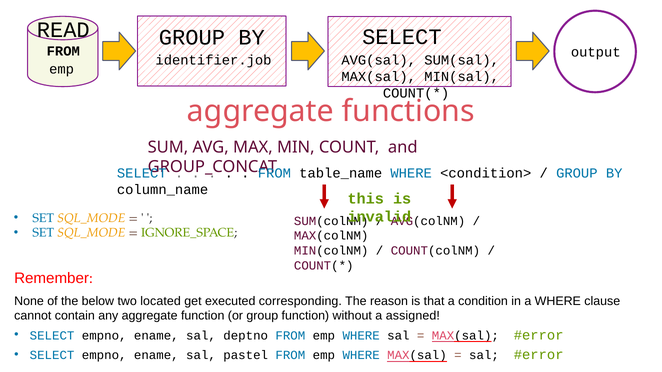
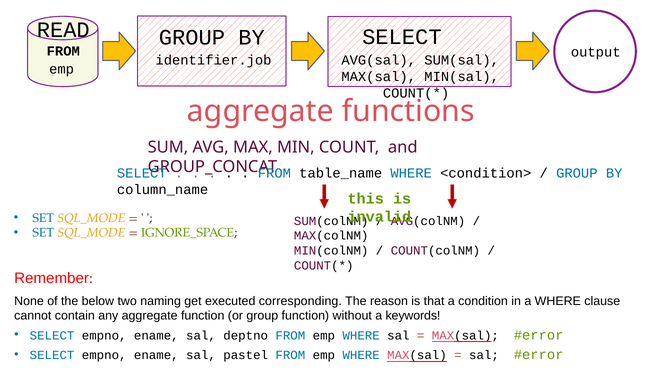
located: located -> naming
assigned: assigned -> keywords
